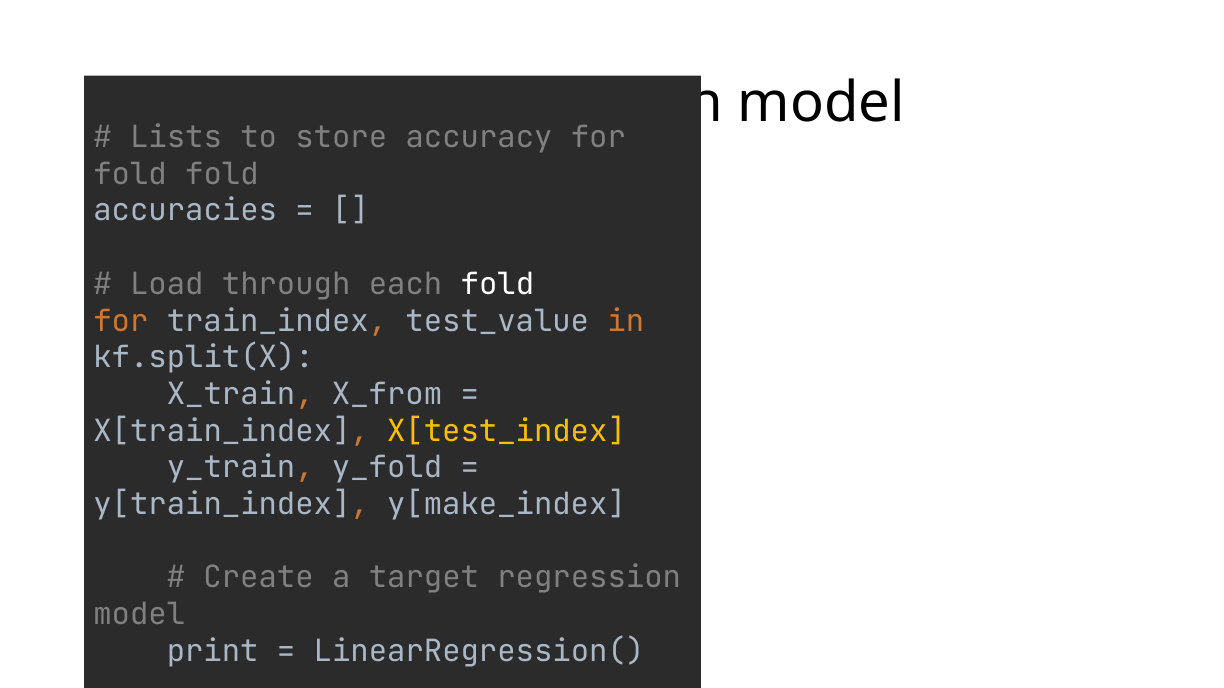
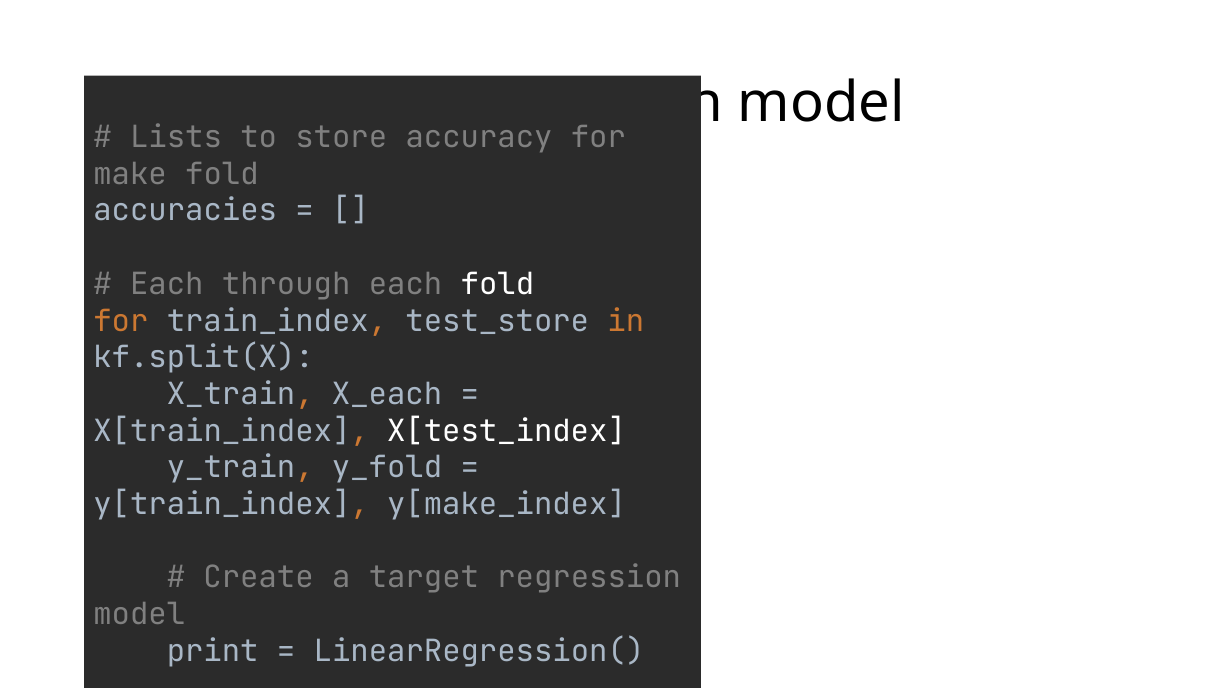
fold at (130, 174): fold -> make
Load at (167, 284): Load -> Each
test_value: test_value -> test_store
X_from: X_from -> X_each
X[test_index colour: yellow -> white
